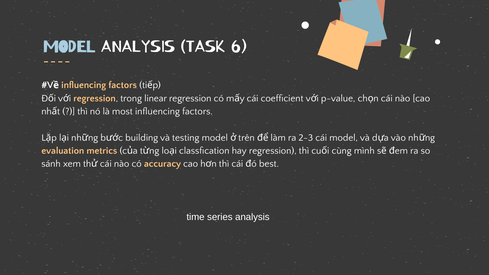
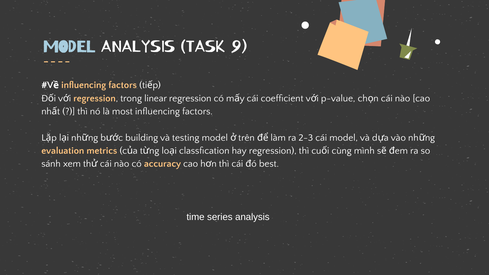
6: 6 -> 9
